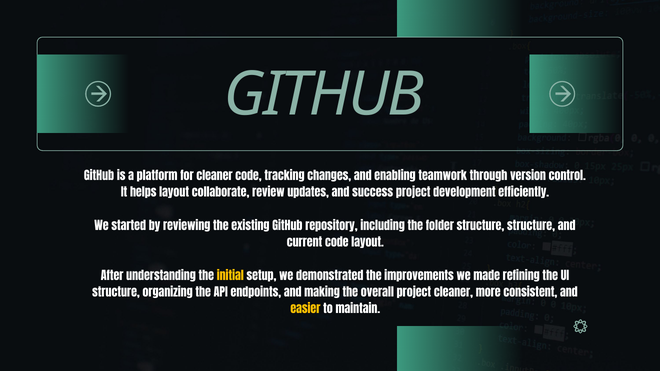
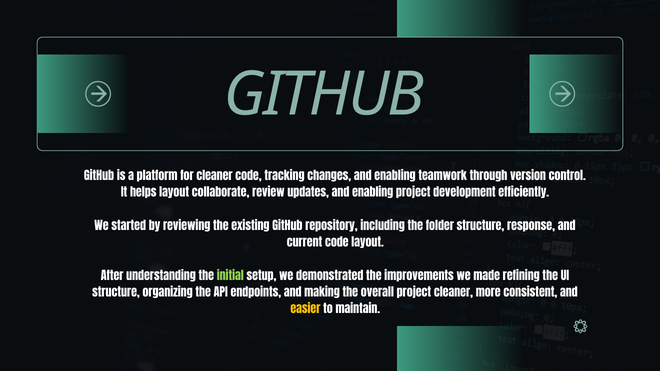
updates and success: success -> enabling
structure structure: structure -> response
initial colour: yellow -> light green
